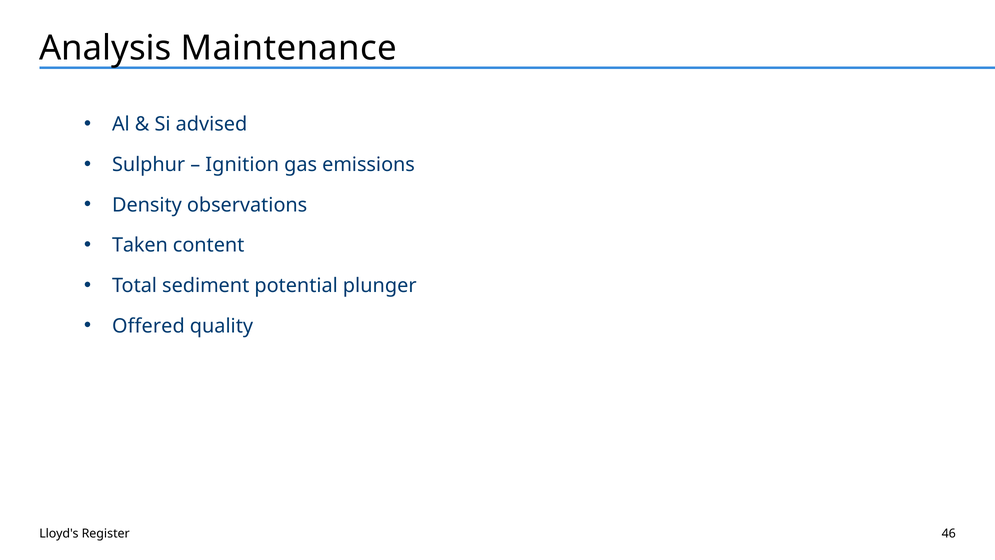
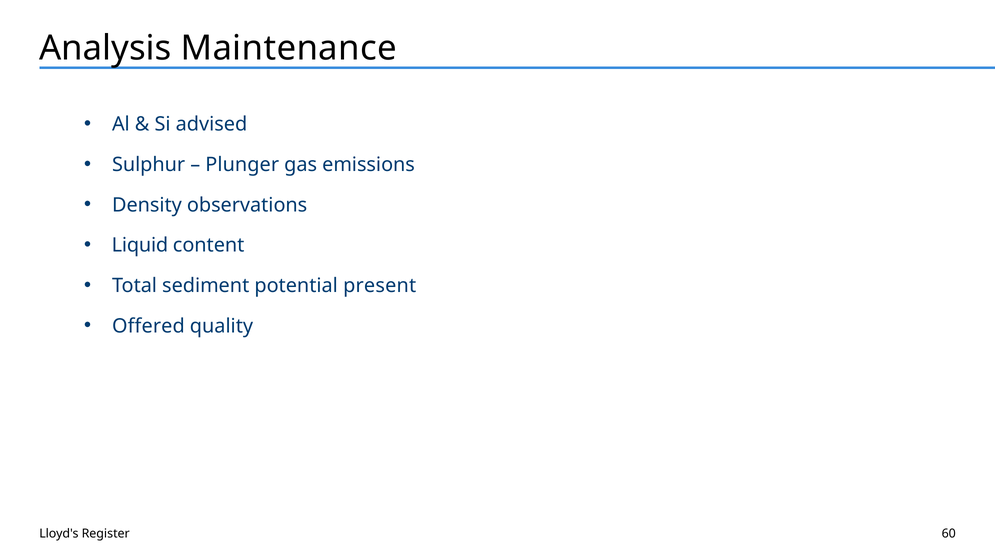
Ignition: Ignition -> Plunger
Taken: Taken -> Liquid
plunger: plunger -> present
46: 46 -> 60
